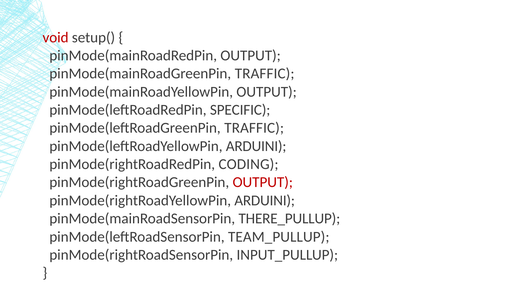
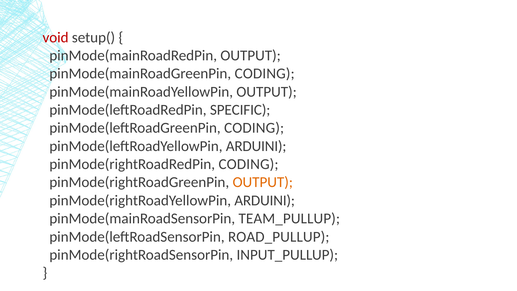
pinMode(mainRoadGreenPin TRAFFIC: TRAFFIC -> CODING
pinMode(leftRoadGreenPin TRAFFIC: TRAFFIC -> CODING
OUTPUT at (263, 182) colour: red -> orange
THERE_PULLUP: THERE_PULLUP -> TEAM_PULLUP
TEAM_PULLUP: TEAM_PULLUP -> ROAD_PULLUP
